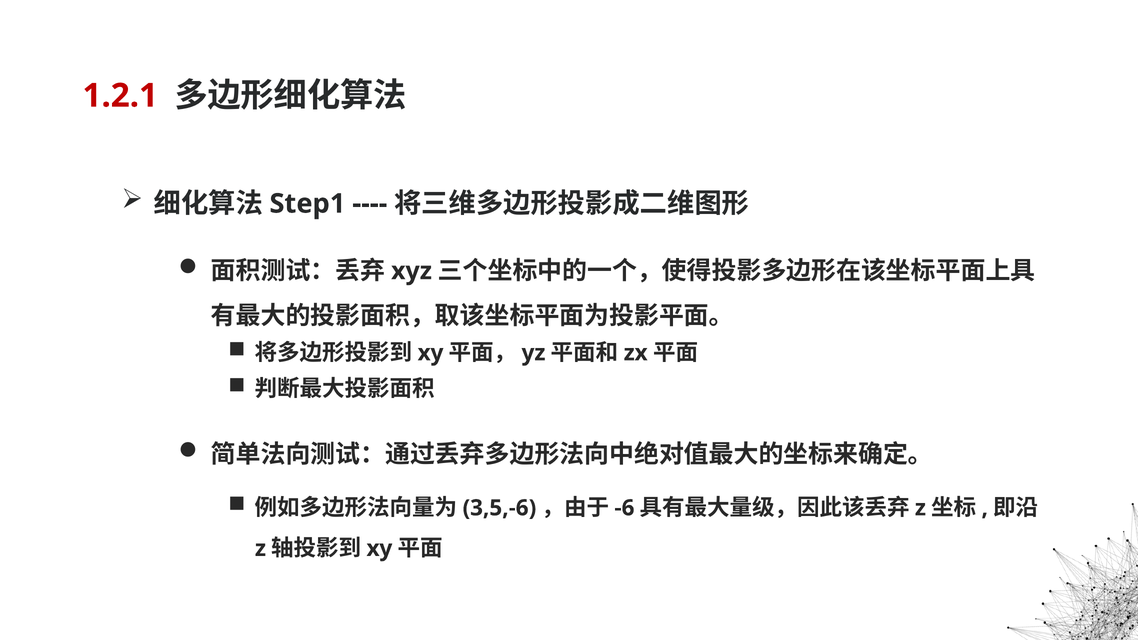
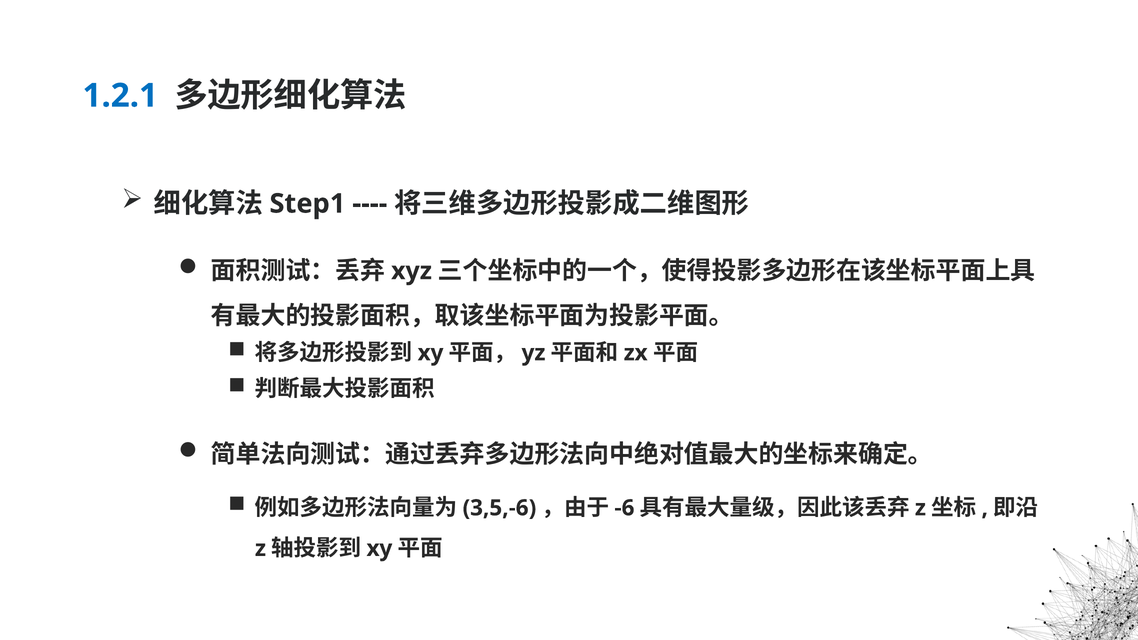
1.2.1 colour: red -> blue
